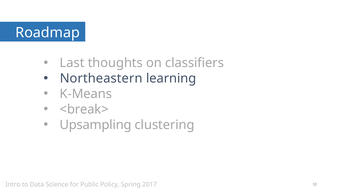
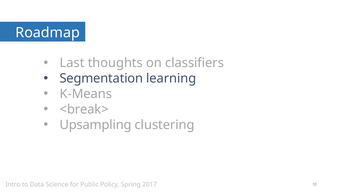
Northeastern: Northeastern -> Segmentation
